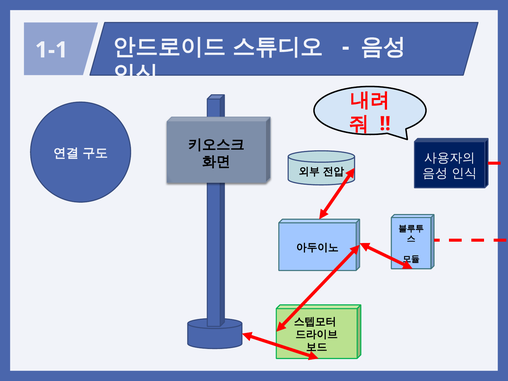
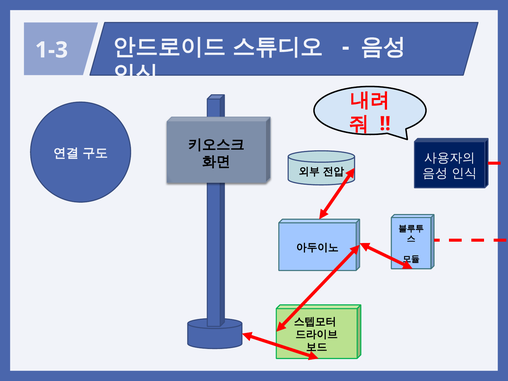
1-1: 1-1 -> 1-3
